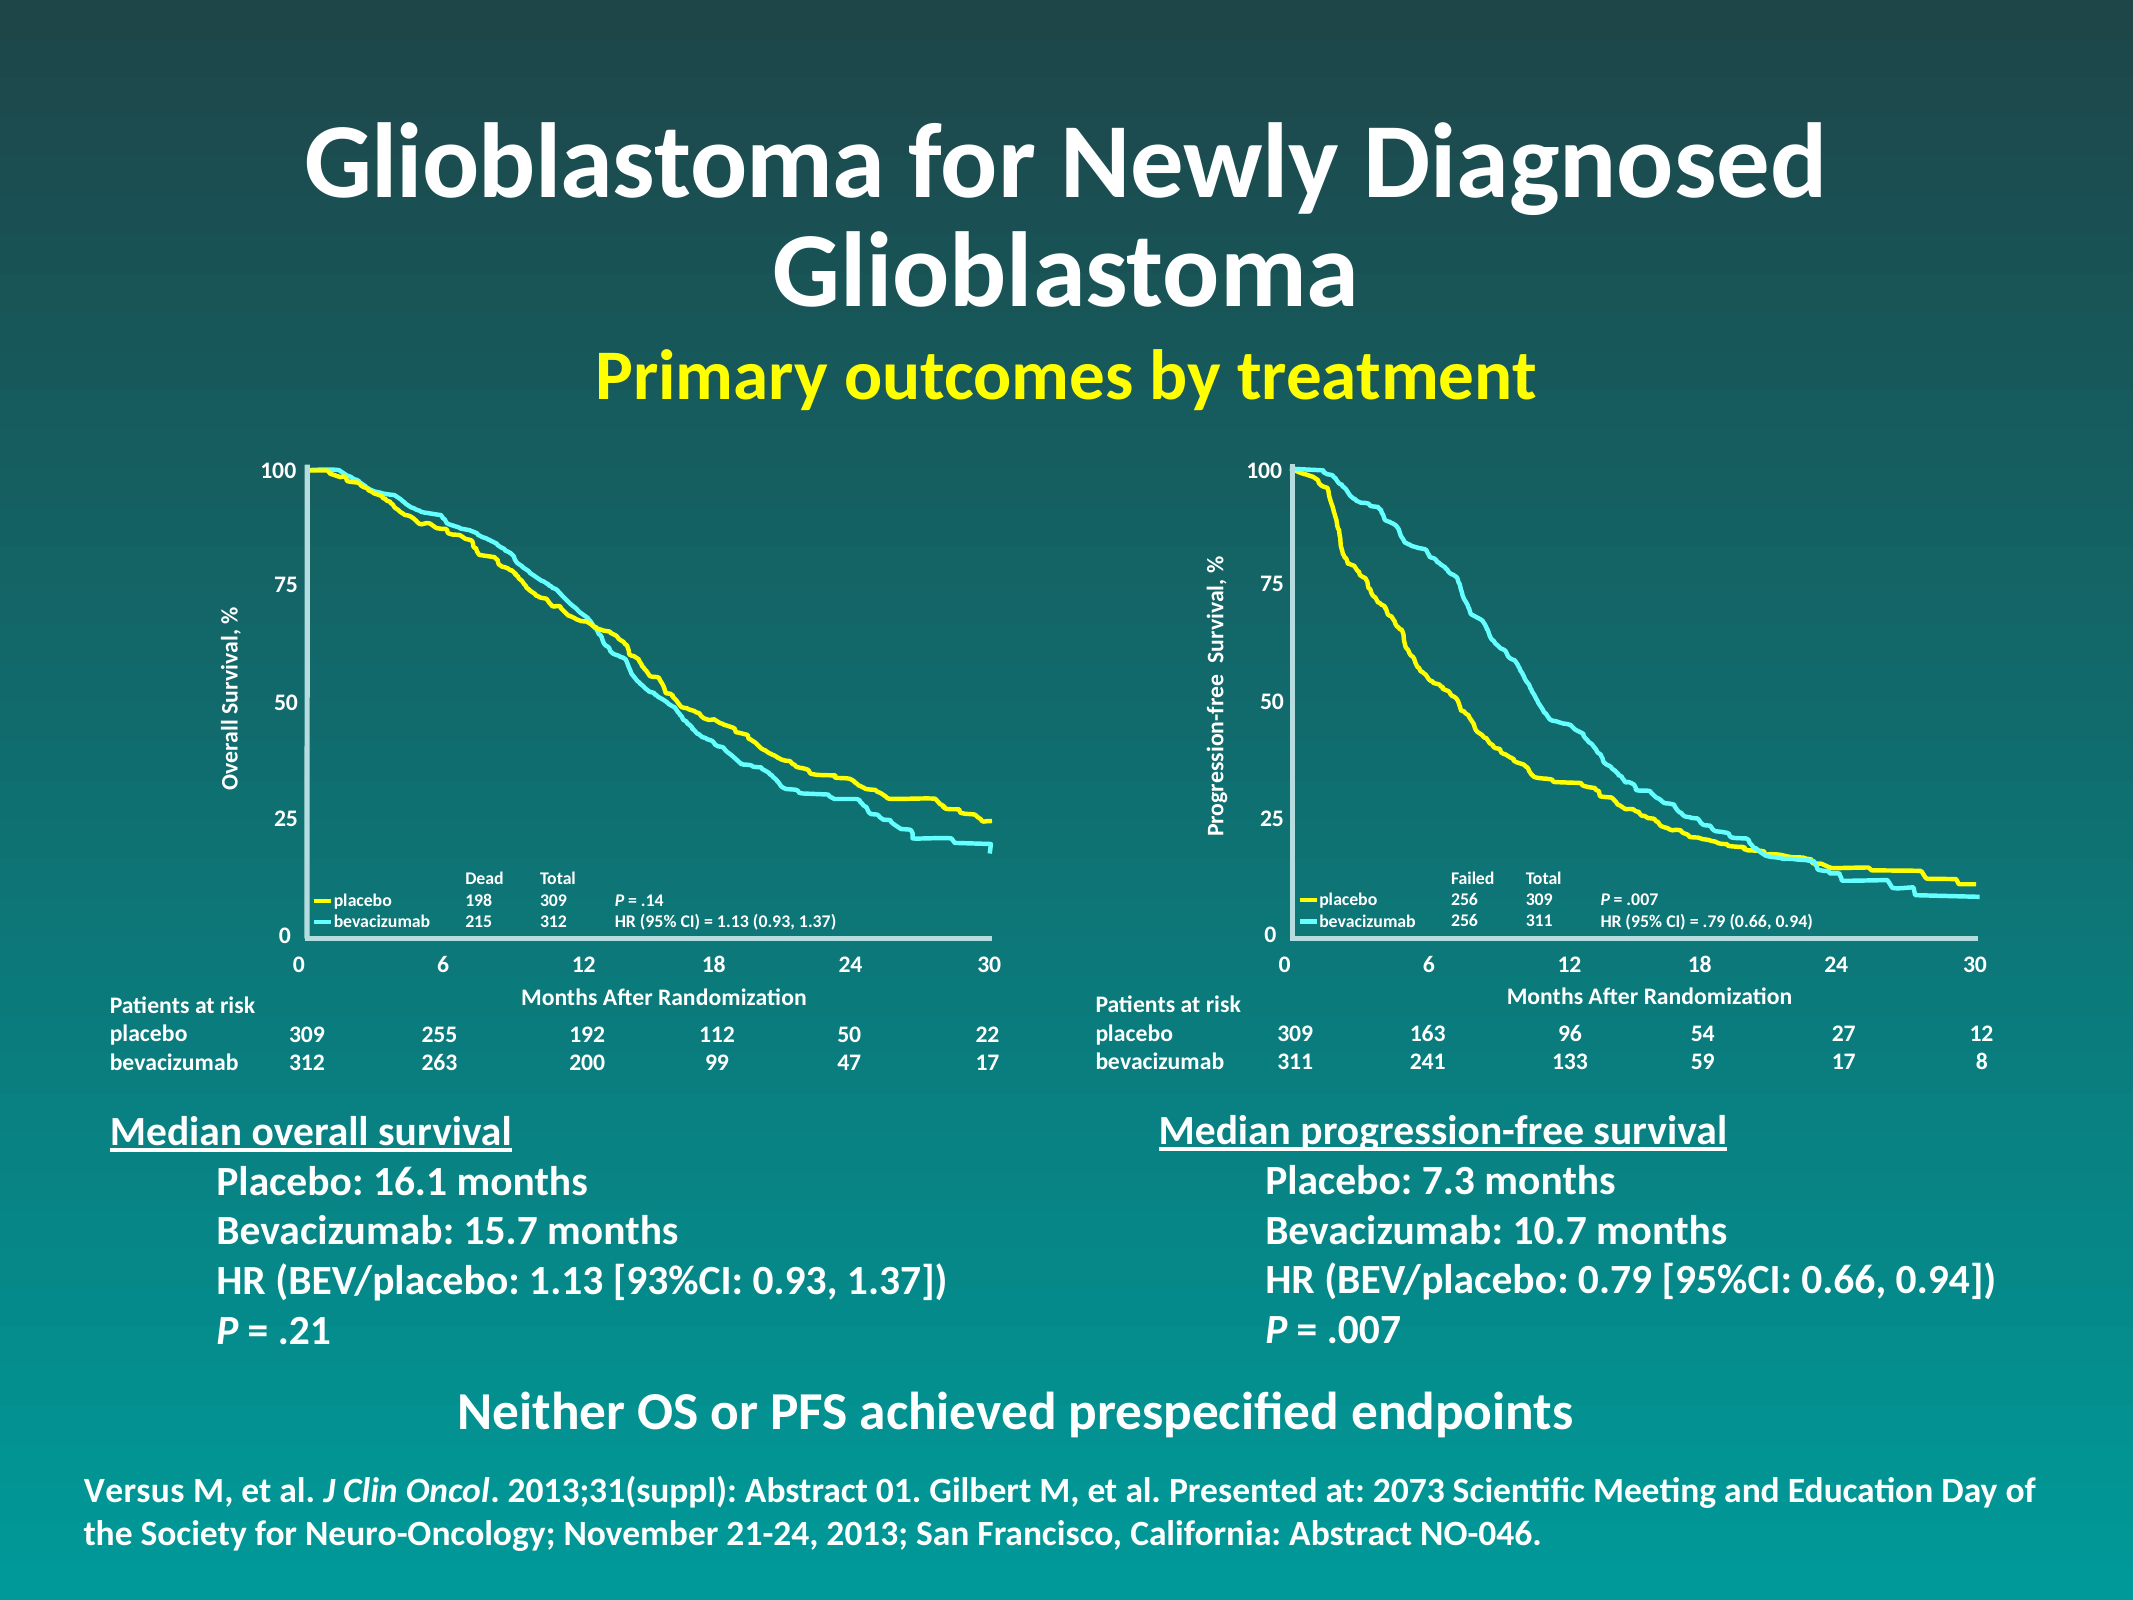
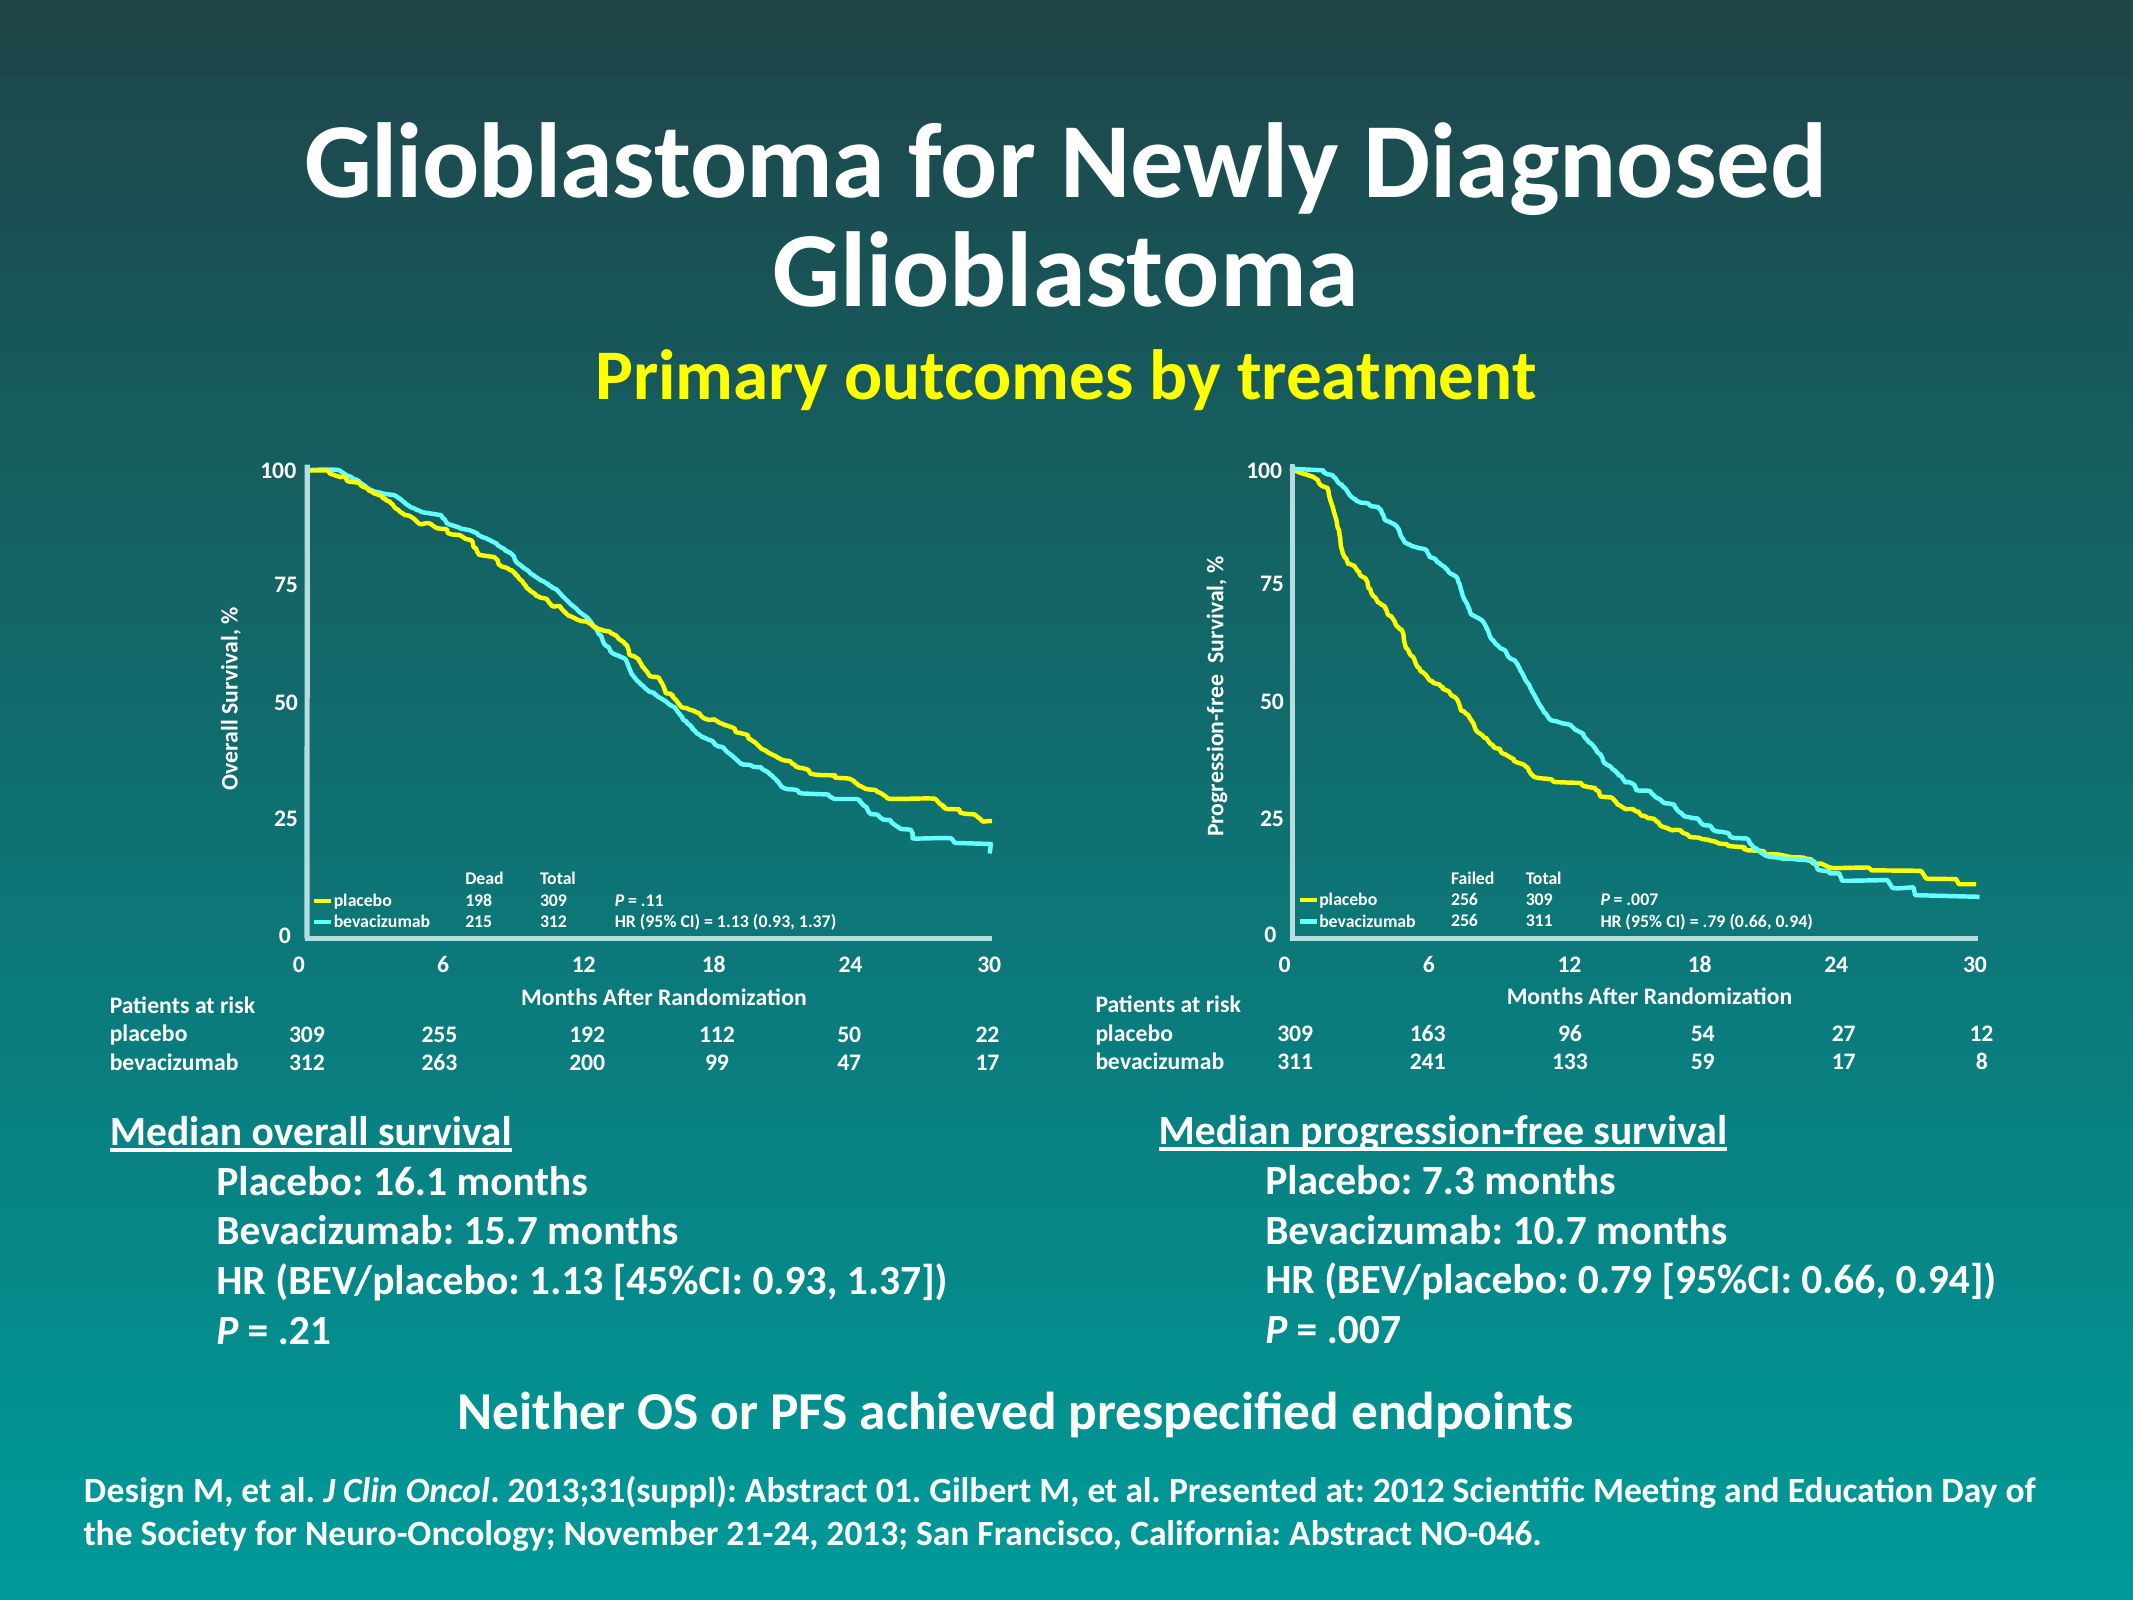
.14: .14 -> .11
93%CI: 93%CI -> 45%CI
Versus: Versus -> Design
2073: 2073 -> 2012
